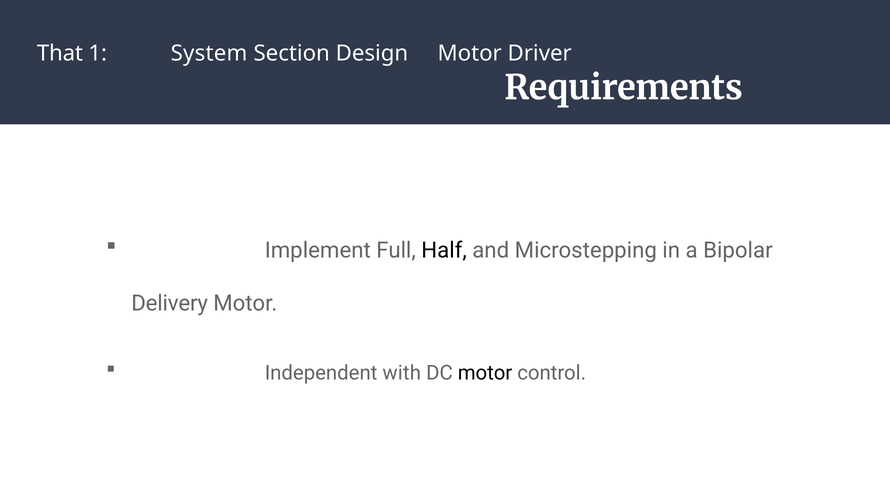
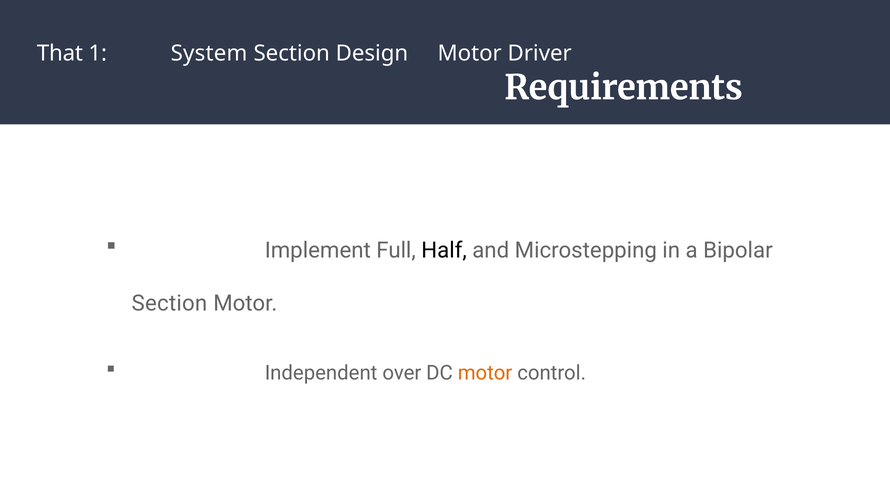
Delivery at (170, 303): Delivery -> Section
with: with -> over
motor at (485, 373) colour: black -> orange
